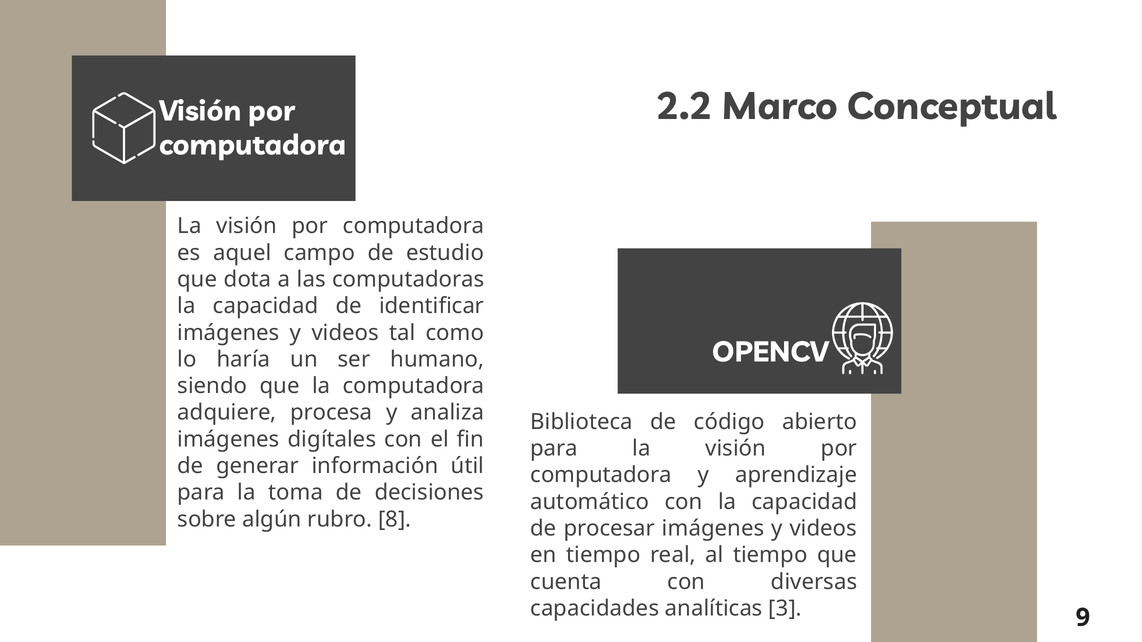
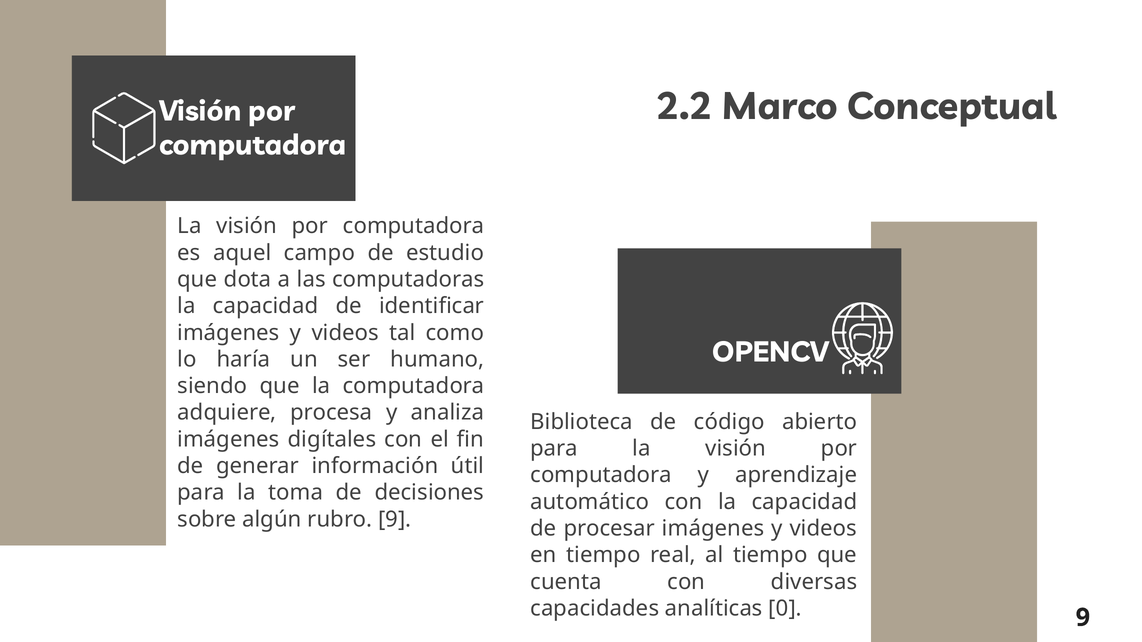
rubro 8: 8 -> 9
3: 3 -> 0
